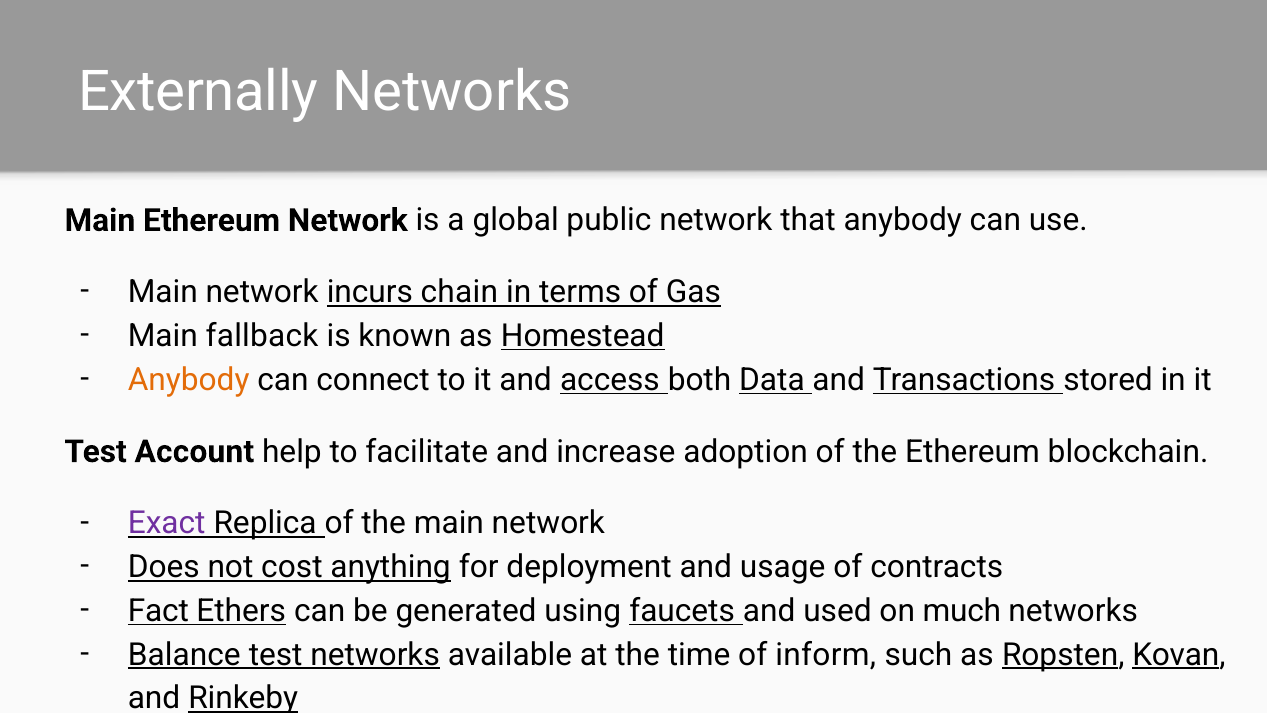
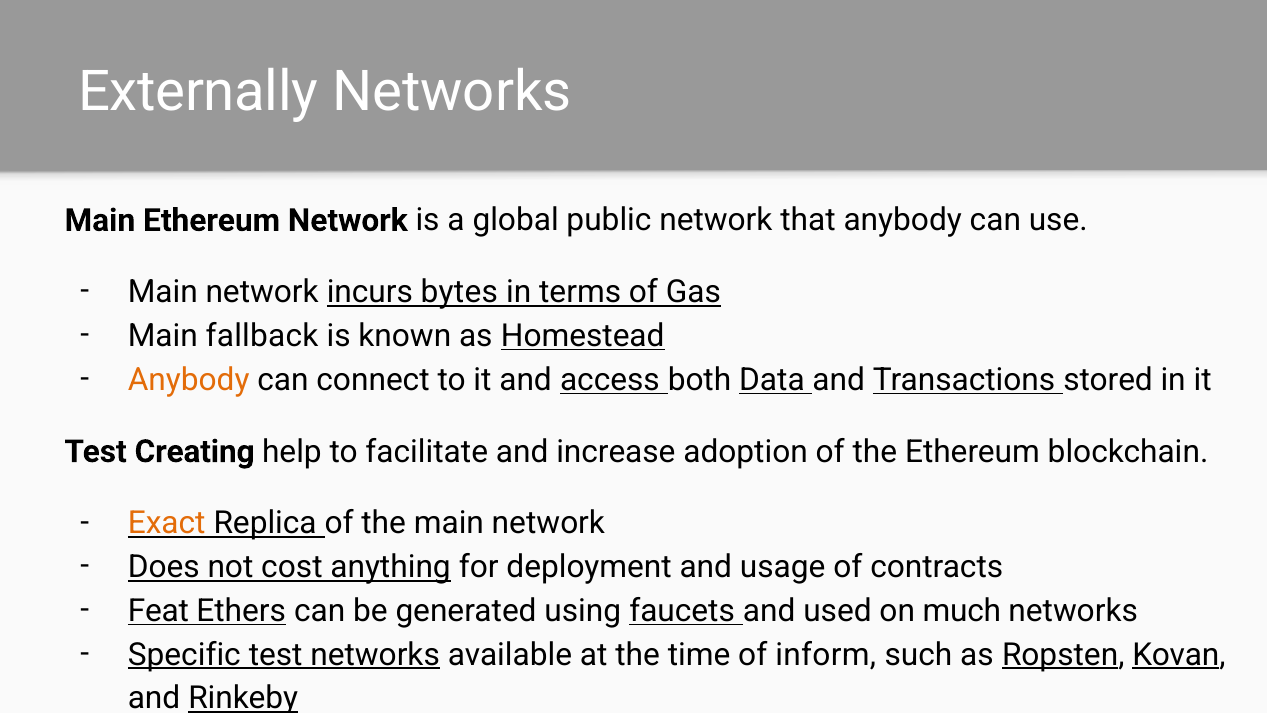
chain: chain -> bytes
Account: Account -> Creating
Exact colour: purple -> orange
Fact: Fact -> Feat
Balance: Balance -> Specific
